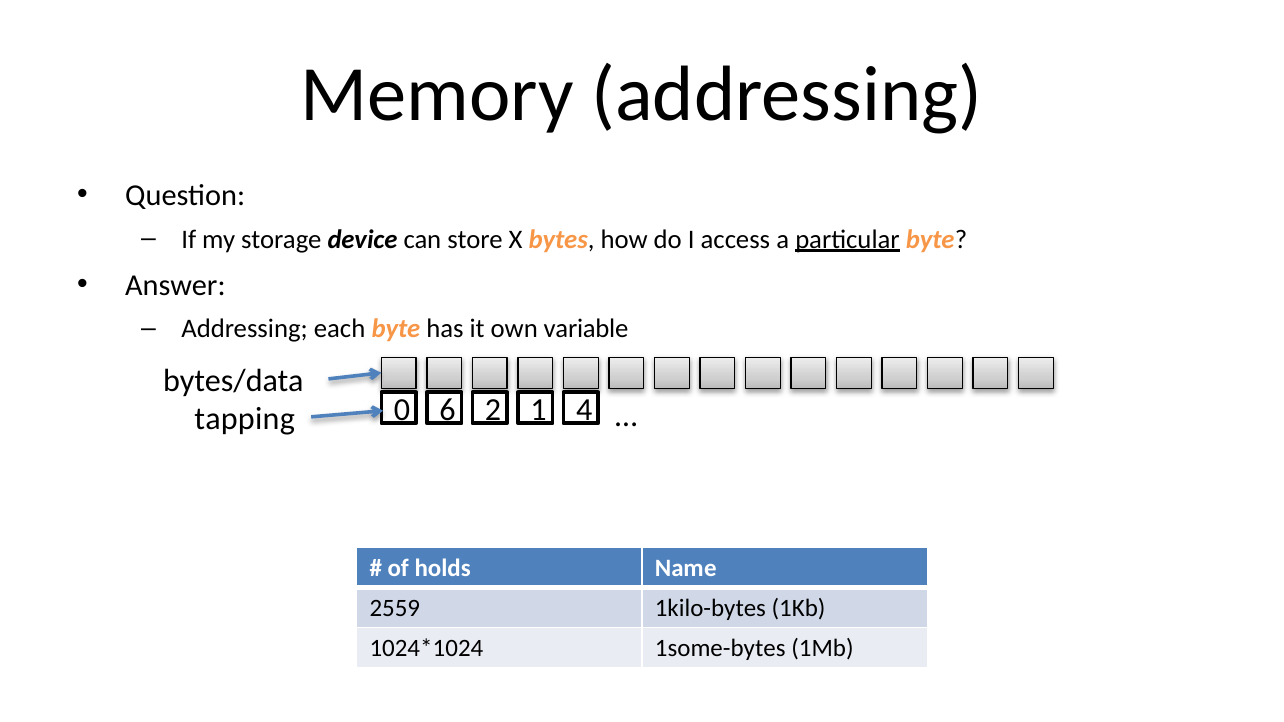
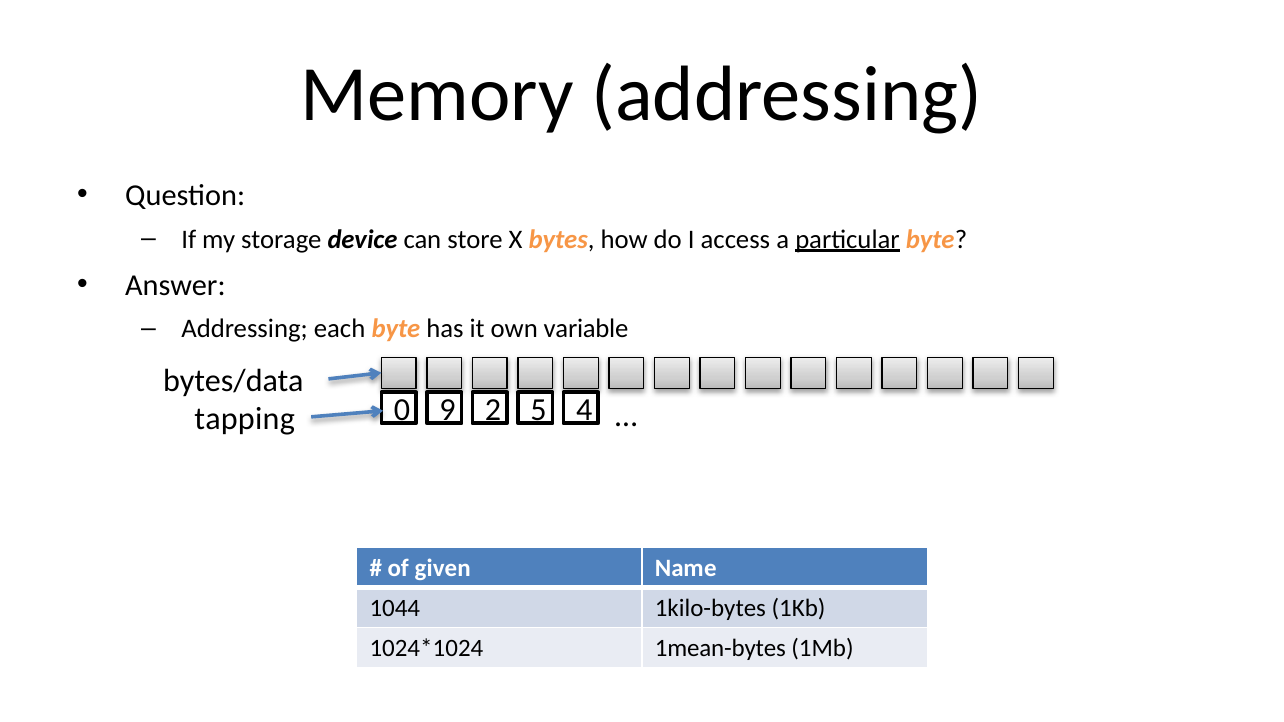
6: 6 -> 9
1: 1 -> 5
holds: holds -> given
2559: 2559 -> 1044
1some-bytes: 1some-bytes -> 1mean-bytes
